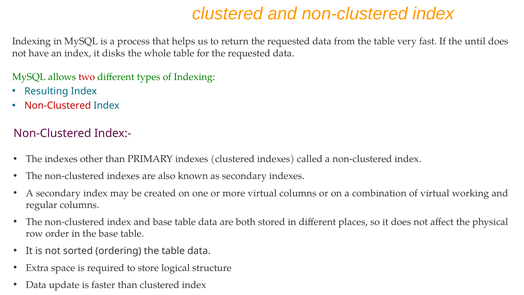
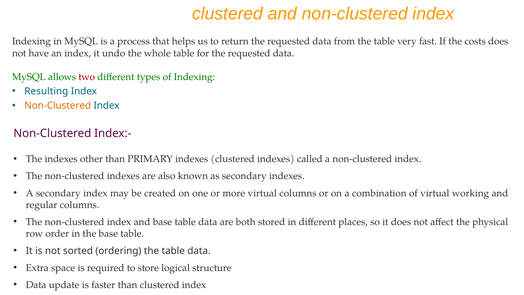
until: until -> costs
disks: disks -> undo
Non-Clustered at (58, 106) colour: red -> orange
